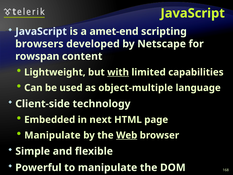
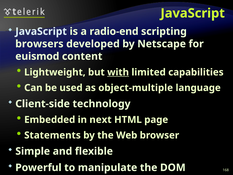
amet-end: amet-end -> radio-end
rowspan: rowspan -> euismod
Manipulate at (52, 135): Manipulate -> Statements
Web underline: present -> none
